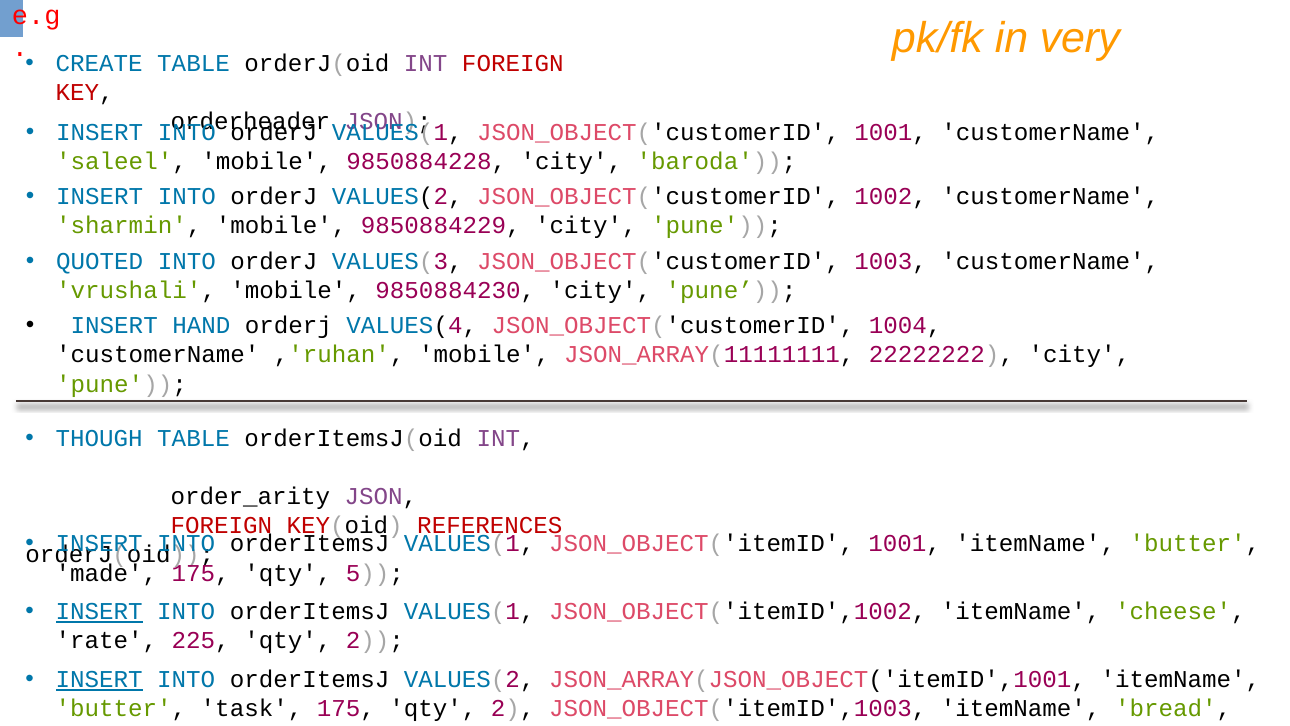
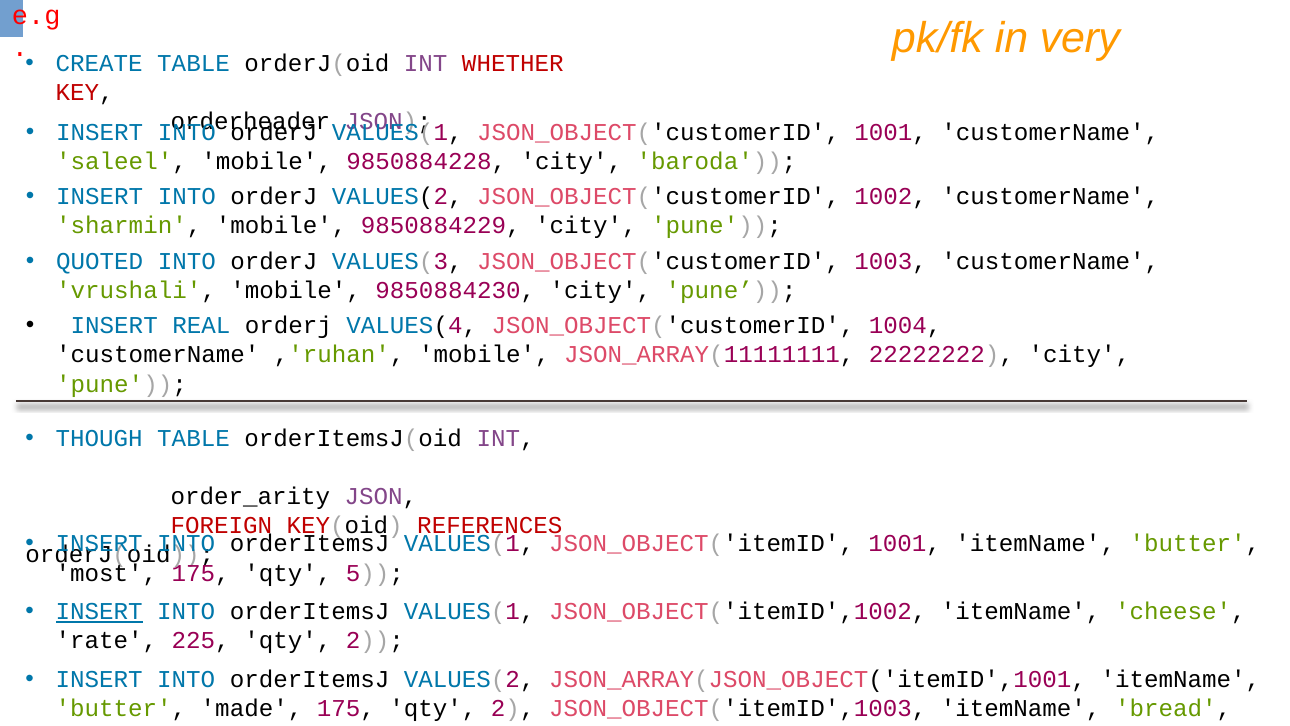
INT FOREIGN: FOREIGN -> WHETHER
HAND: HAND -> REAL
made: made -> most
INSERT at (99, 679) underline: present -> none
task: task -> made
